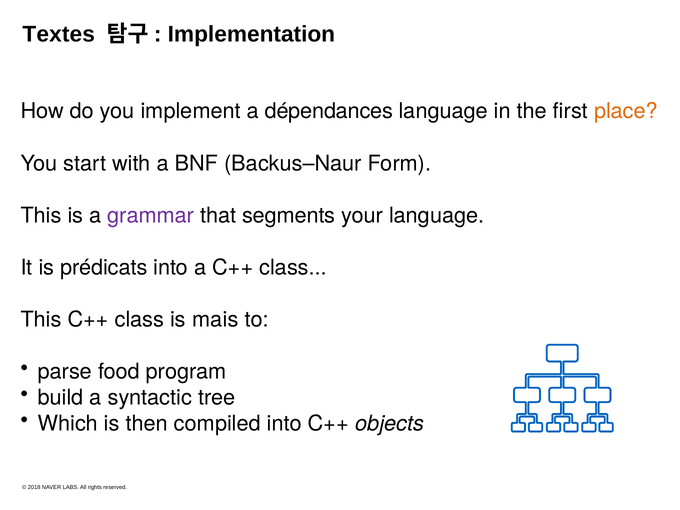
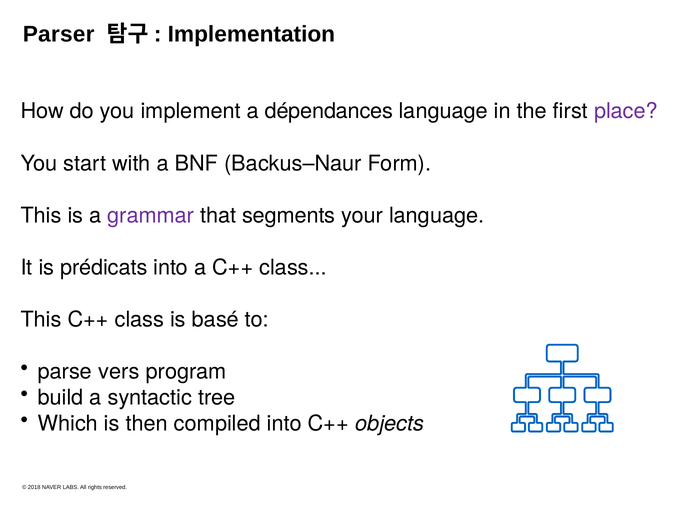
Textes: Textes -> Parser
place colour: orange -> purple
mais: mais -> basé
food: food -> vers
